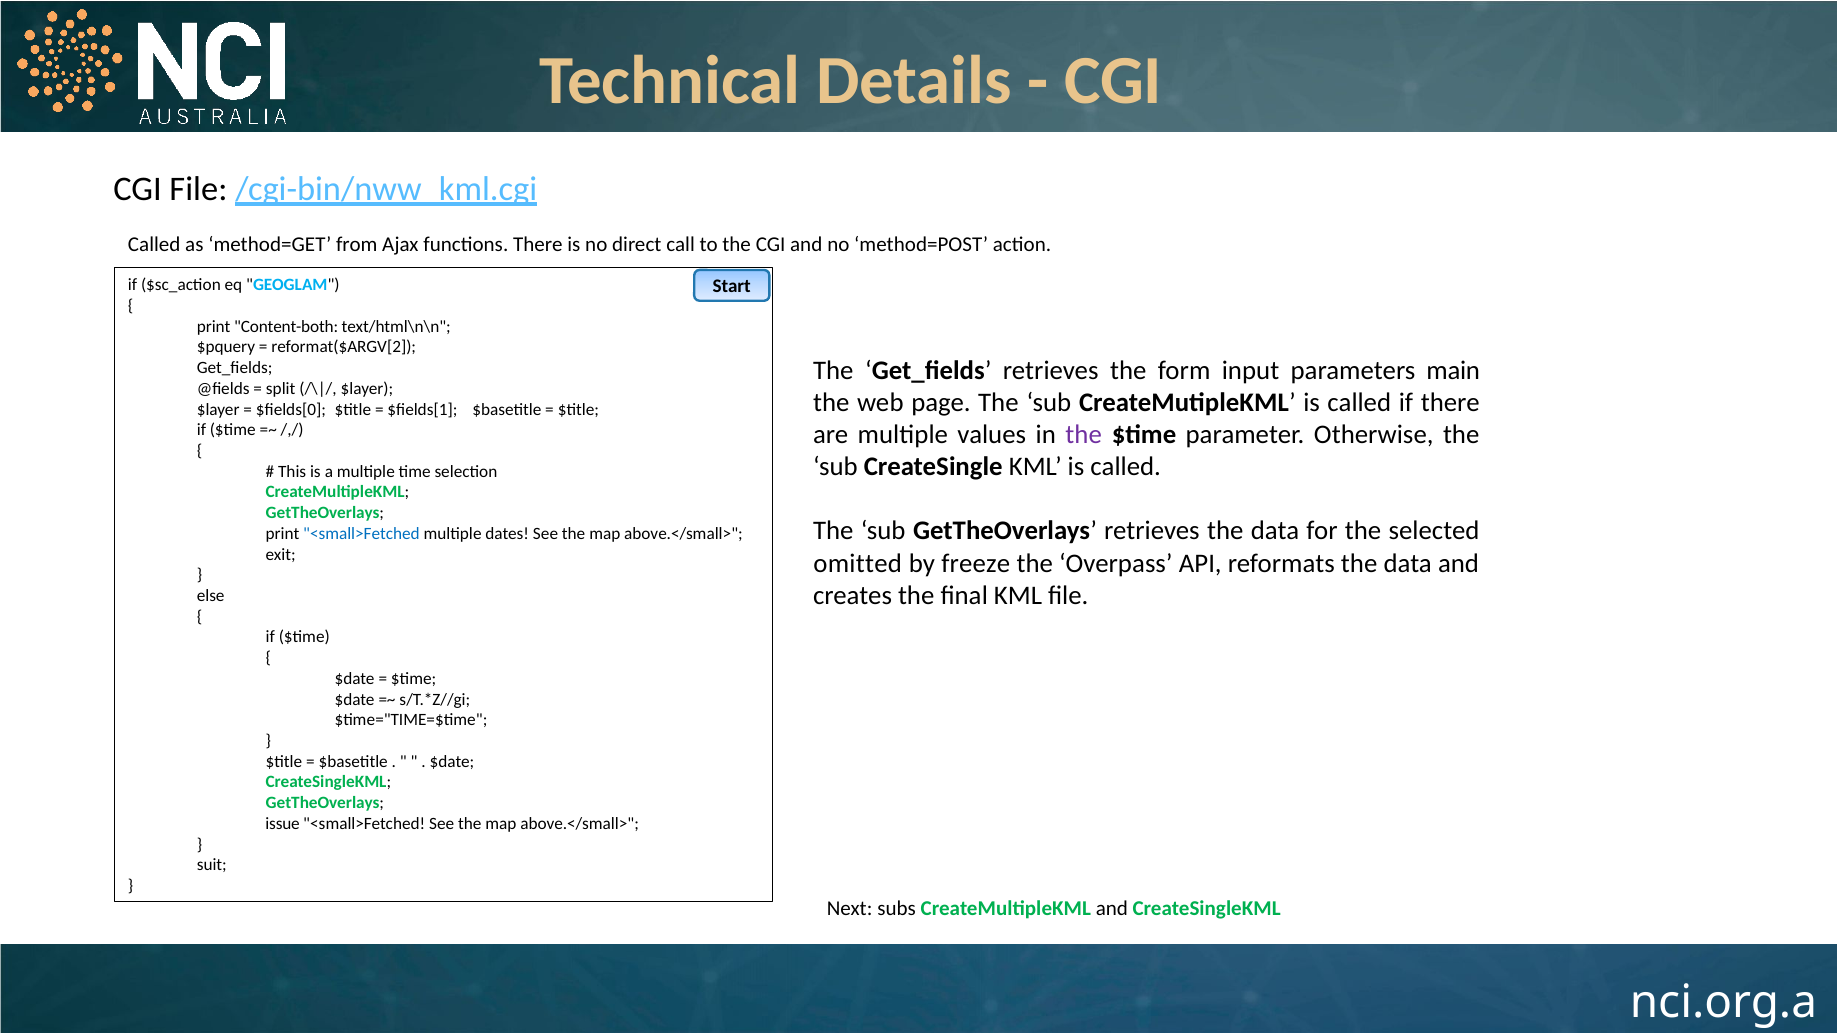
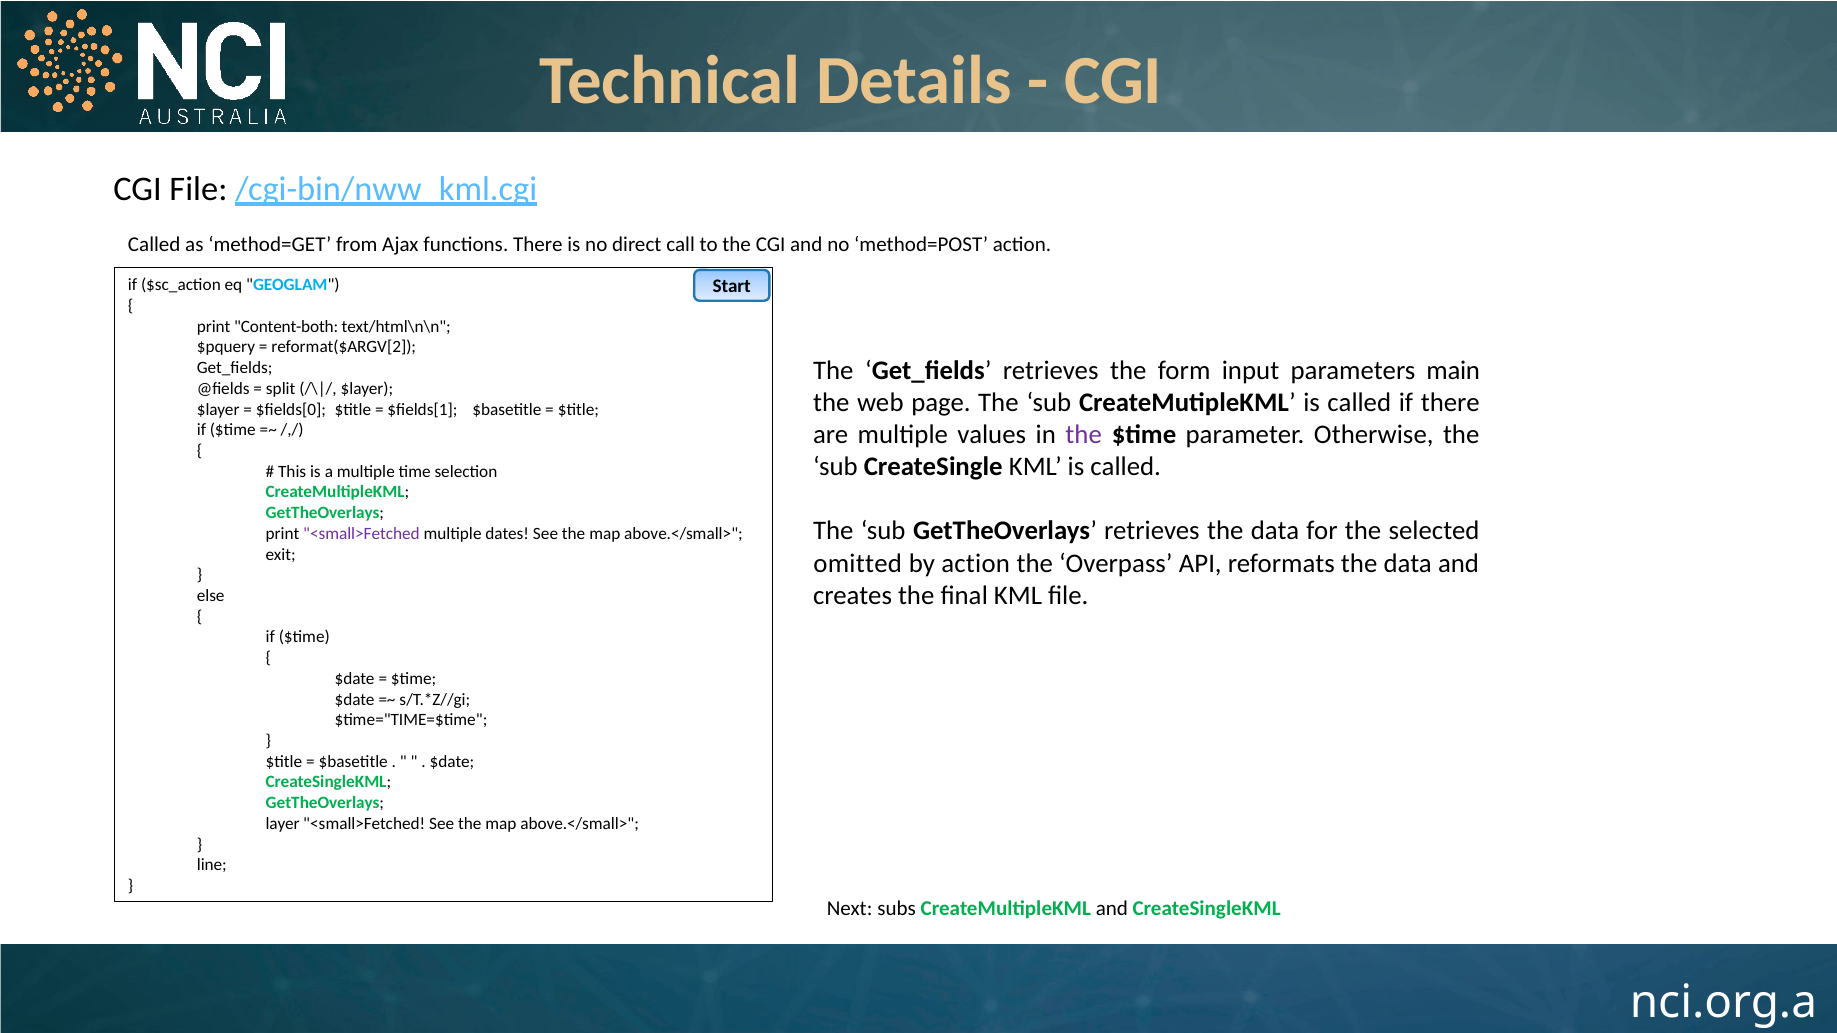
<small>Fetched at (361, 534) colour: blue -> purple
by freeze: freeze -> action
issue: issue -> layer
suit: suit -> line
